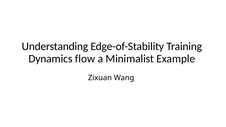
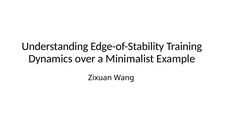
flow: flow -> over
